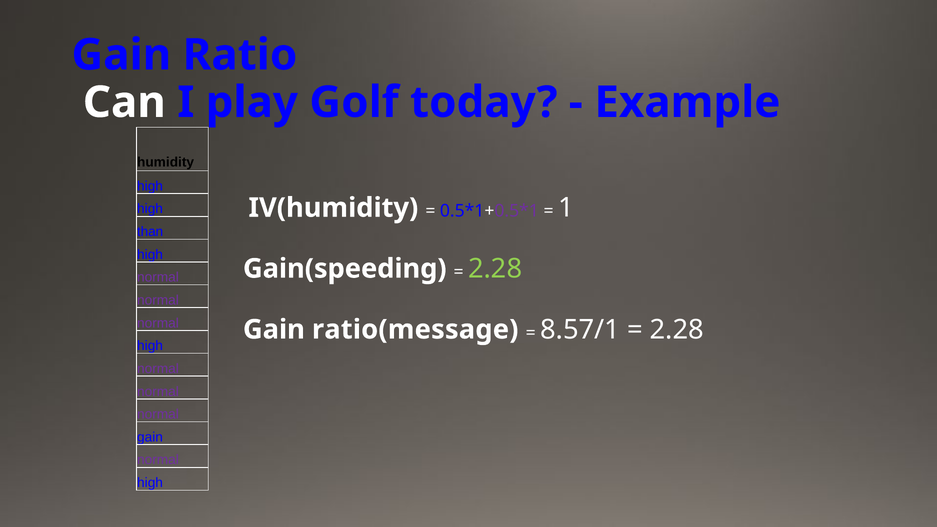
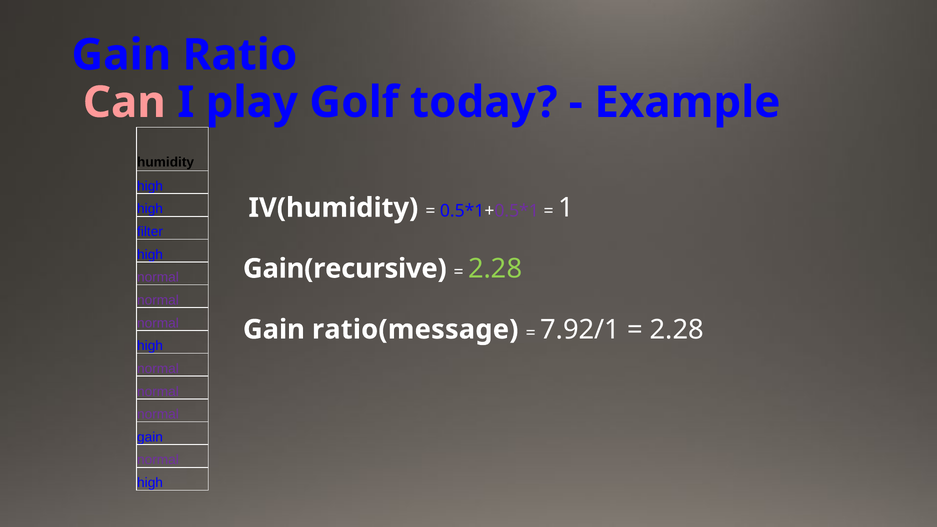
Can colour: white -> pink
than: than -> filter
Gain(speeding: Gain(speeding -> Gain(recursive
8.57/1: 8.57/1 -> 7.92/1
